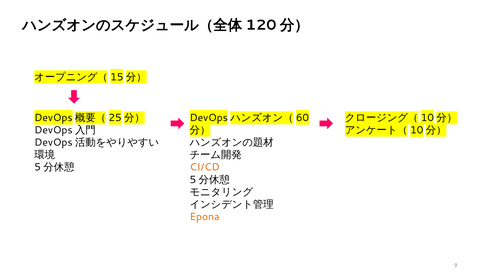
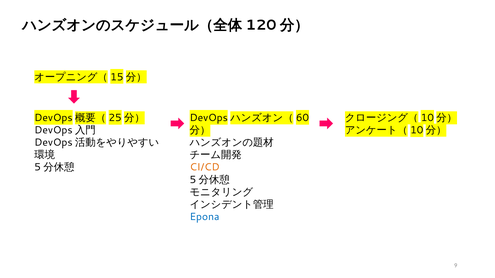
Epona colour: orange -> blue
